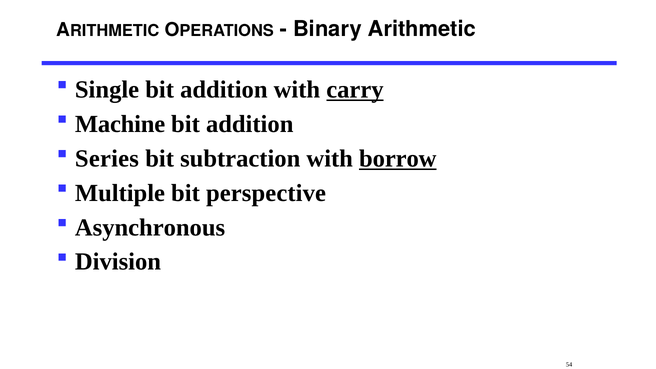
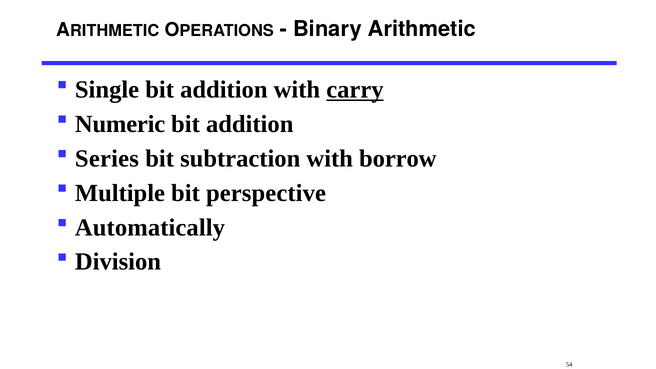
Machine: Machine -> Numeric
borrow underline: present -> none
Asynchronous: Asynchronous -> Automatically
